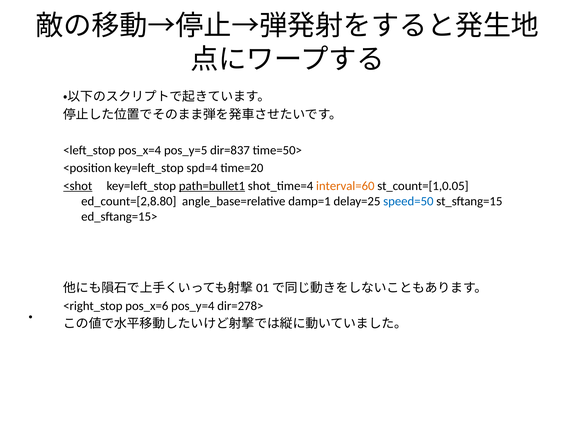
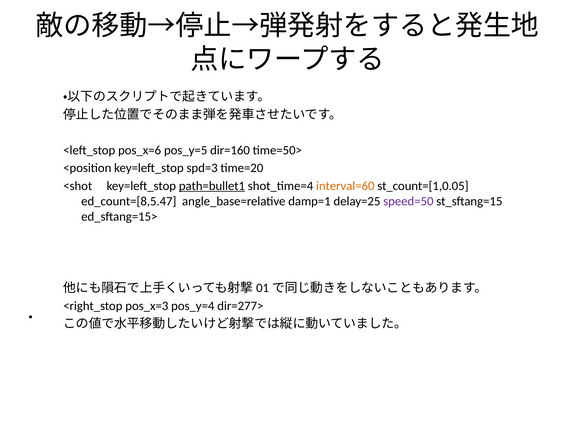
pos_x=4: pos_x=4 -> pos_x=6
dir=837: dir=837 -> dir=160
spd=4: spd=4 -> spd=3
<shot underline: present -> none
ed_count=[2,8.80: ed_count=[2,8.80 -> ed_count=[8,5.47
speed=50 colour: blue -> purple
pos_x=6: pos_x=6 -> pos_x=3
dir=278>: dir=278> -> dir=277>
